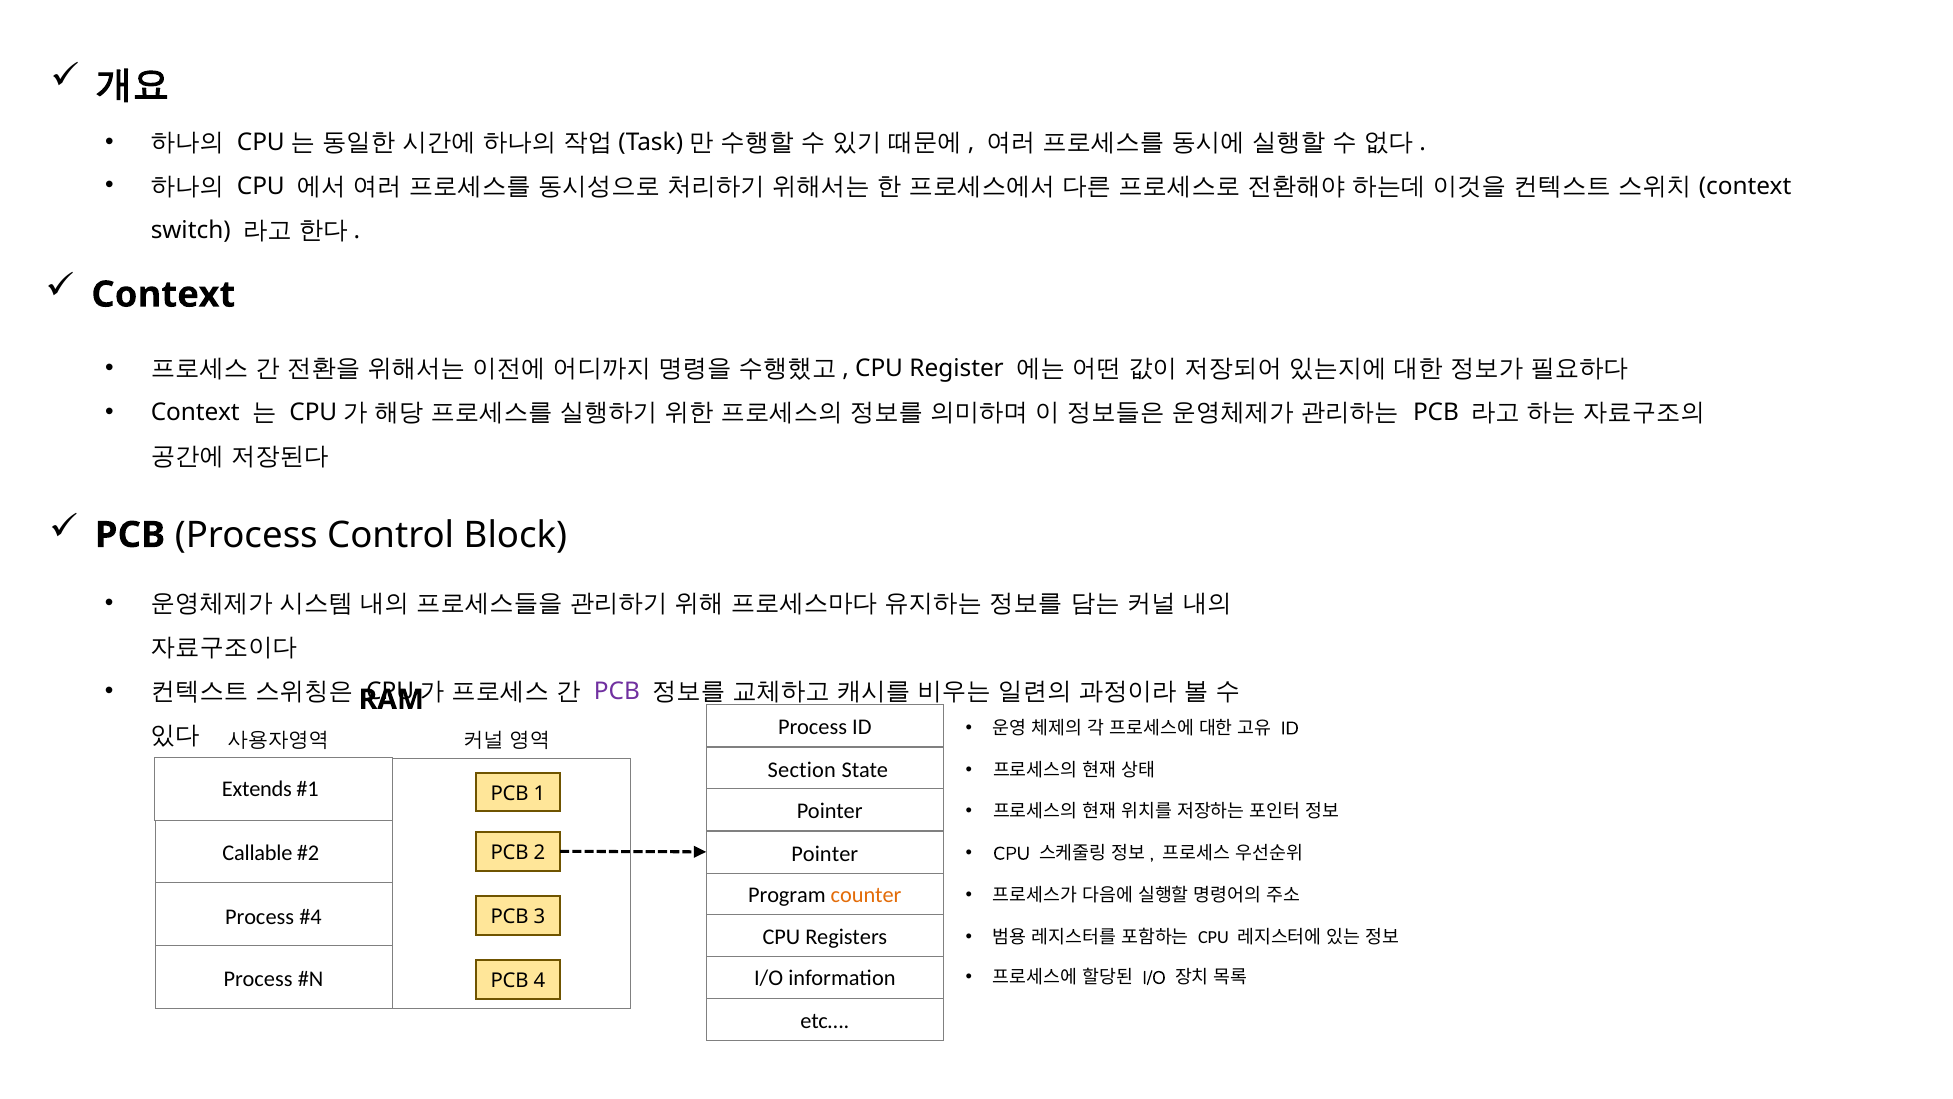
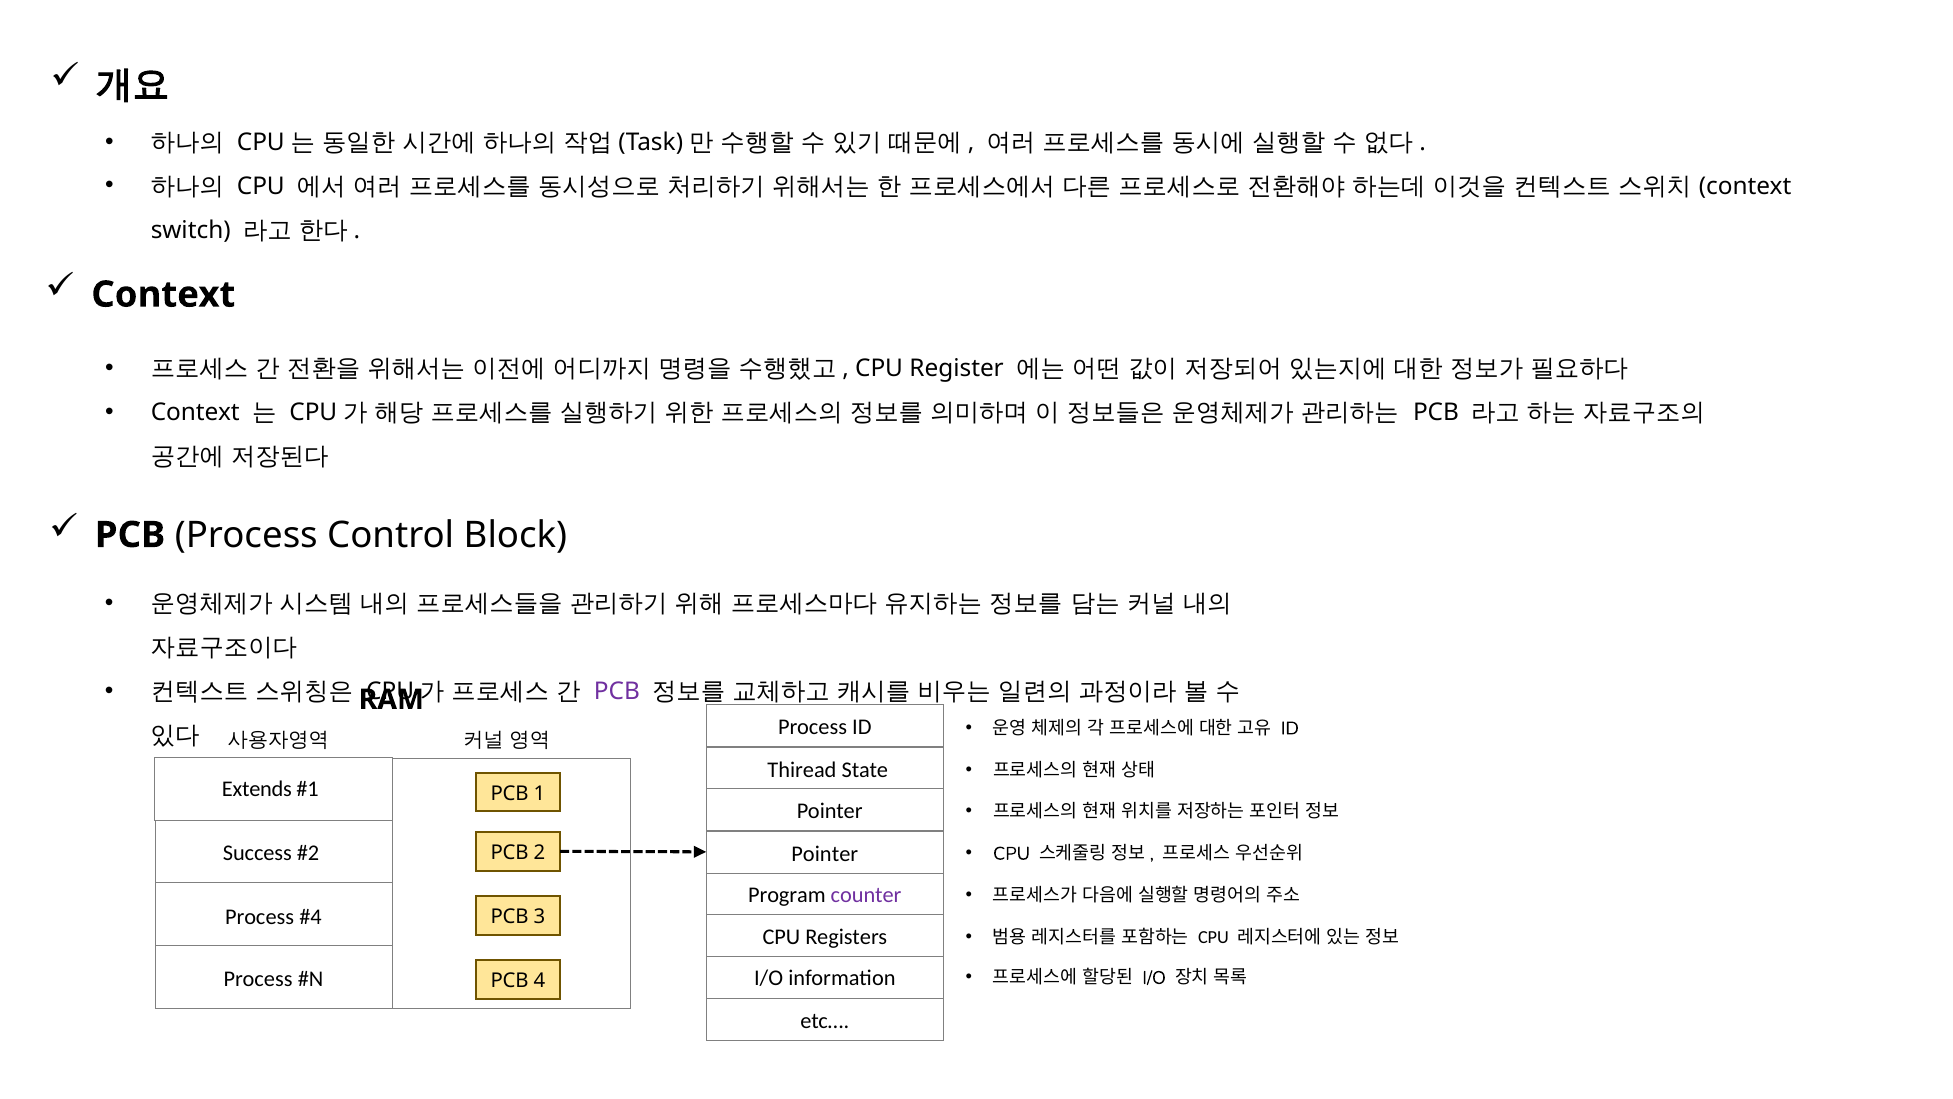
Section: Section -> Thiread
Callable: Callable -> Success
counter colour: orange -> purple
